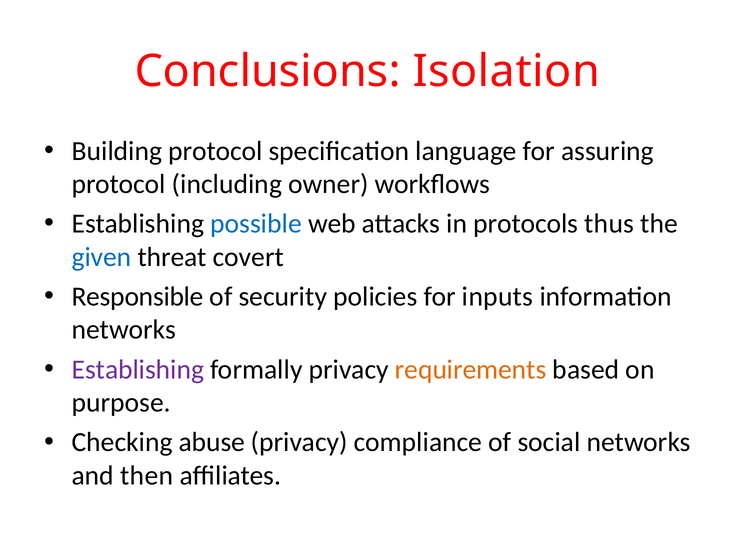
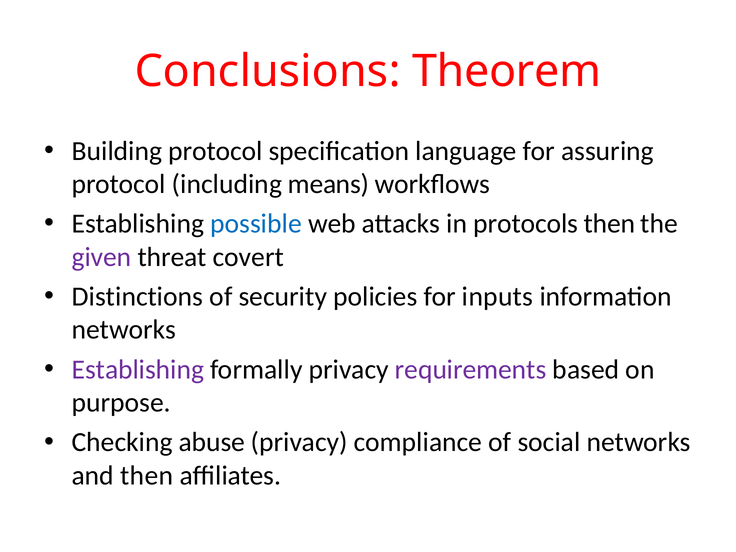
Isolation: Isolation -> Theorem
owner: owner -> means
protocols thus: thus -> then
given colour: blue -> purple
Responsible: Responsible -> Distinctions
requirements colour: orange -> purple
